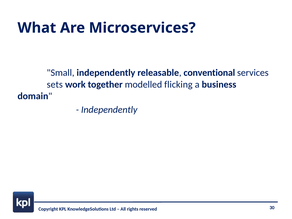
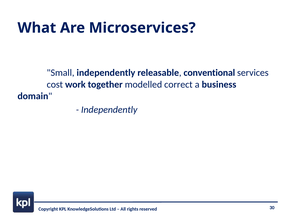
sets: sets -> cost
flicking: flicking -> correct
